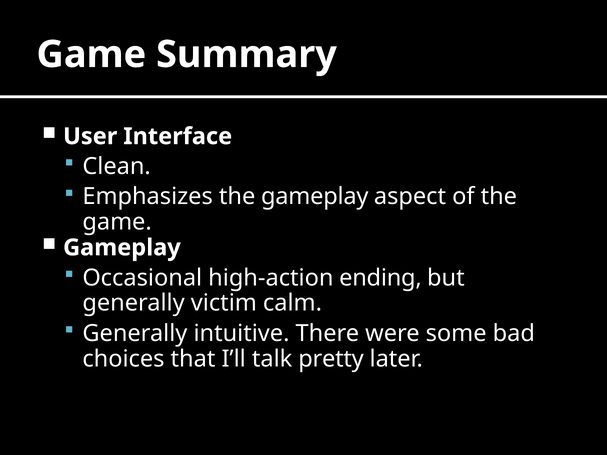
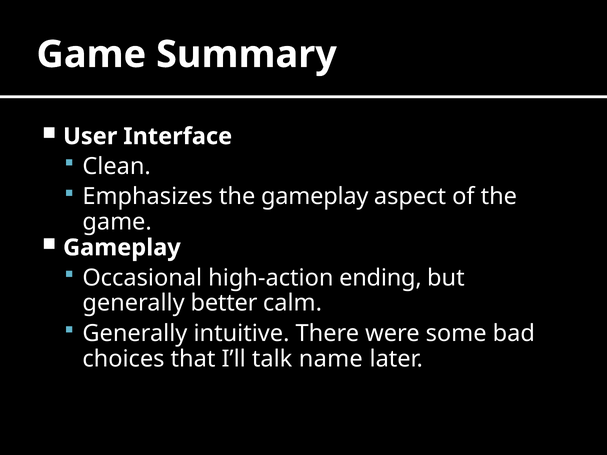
victim: victim -> better
pretty: pretty -> name
